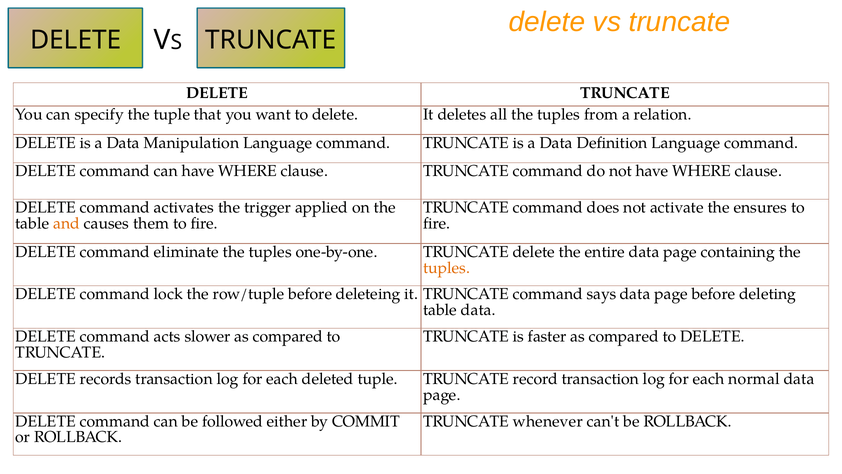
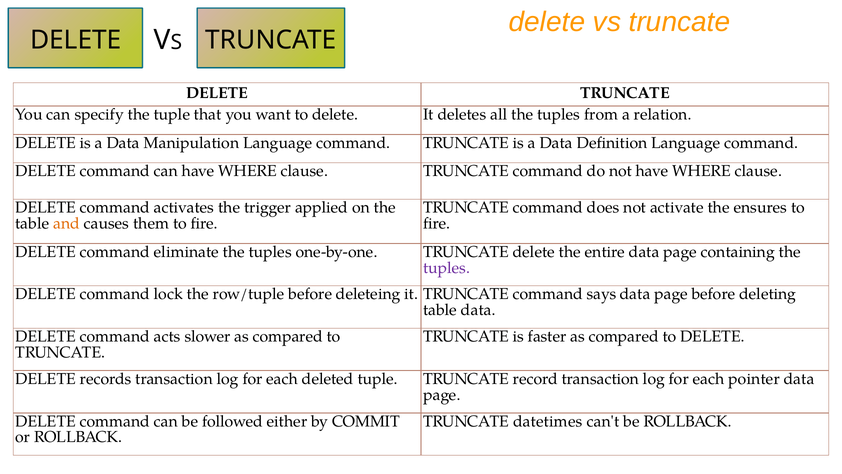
tuples at (447, 268) colour: orange -> purple
normal: normal -> pointer
whenever: whenever -> datetimes
